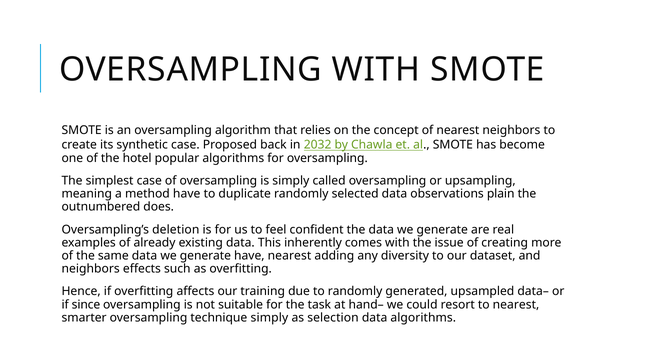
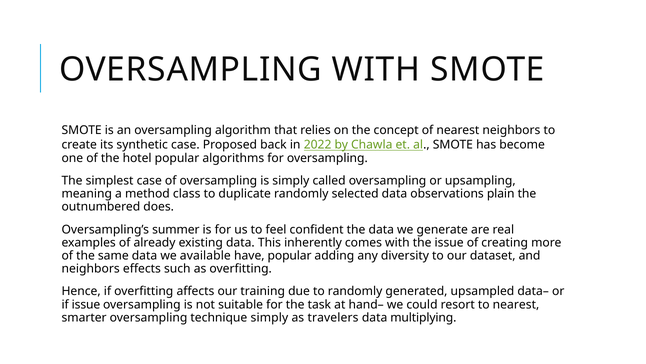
2032: 2032 -> 2022
method have: have -> class
deletion: deletion -> summer
same data we generate: generate -> available
have nearest: nearest -> popular
if since: since -> issue
selection: selection -> travelers
data algorithms: algorithms -> multiplying
